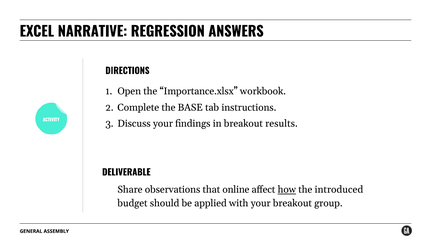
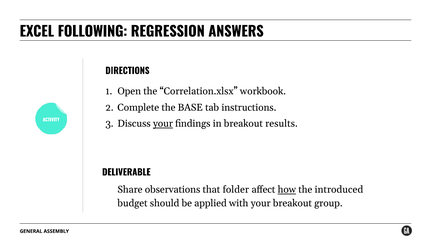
NARRATIVE: NARRATIVE -> FOLLOWING
Importance.xlsx: Importance.xlsx -> Correlation.xlsx
your at (163, 124) underline: none -> present
online: online -> folder
